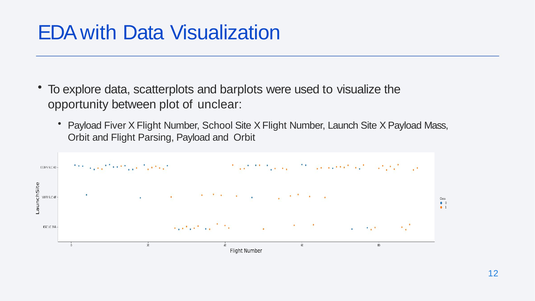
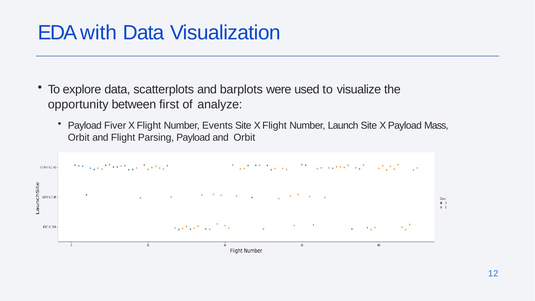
plot: plot -> first
unclear: unclear -> analyze
School: School -> Events
